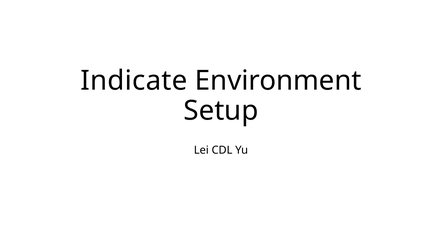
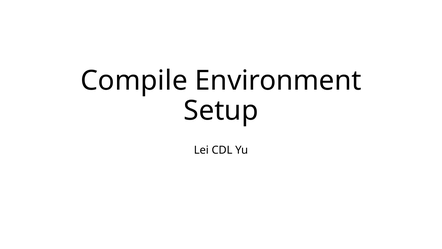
Indicate: Indicate -> Compile
